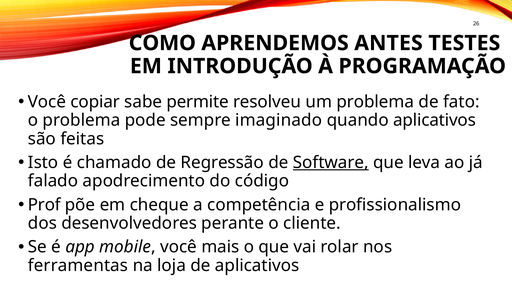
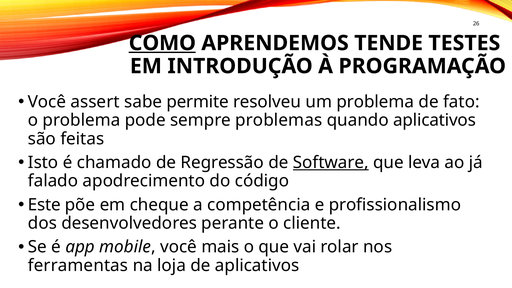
COMO underline: none -> present
ANTES: ANTES -> TENDE
copiar: copiar -> assert
imaginado: imaginado -> problemas
Prof: Prof -> Este
